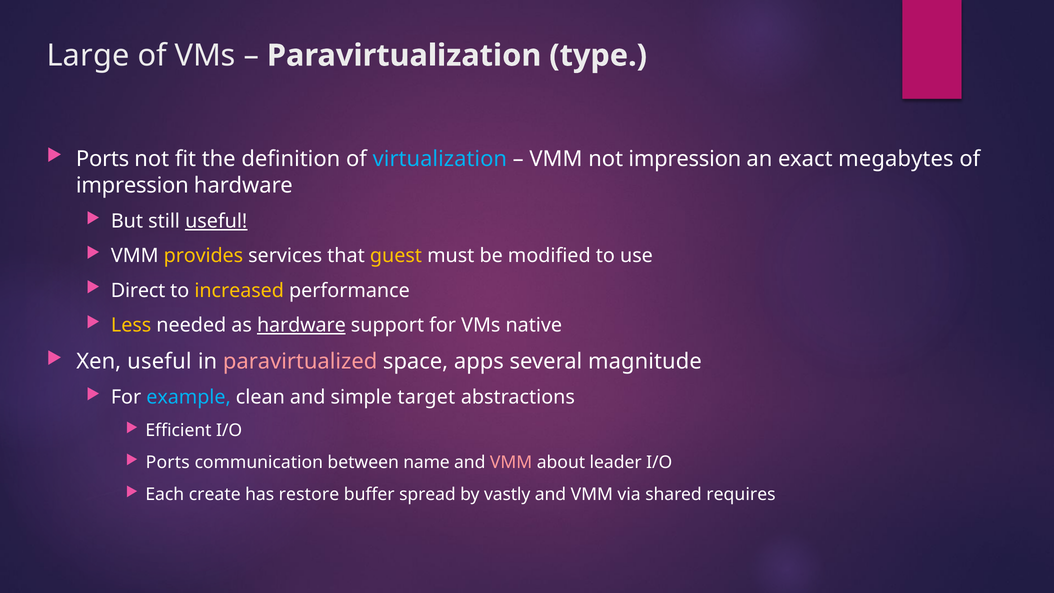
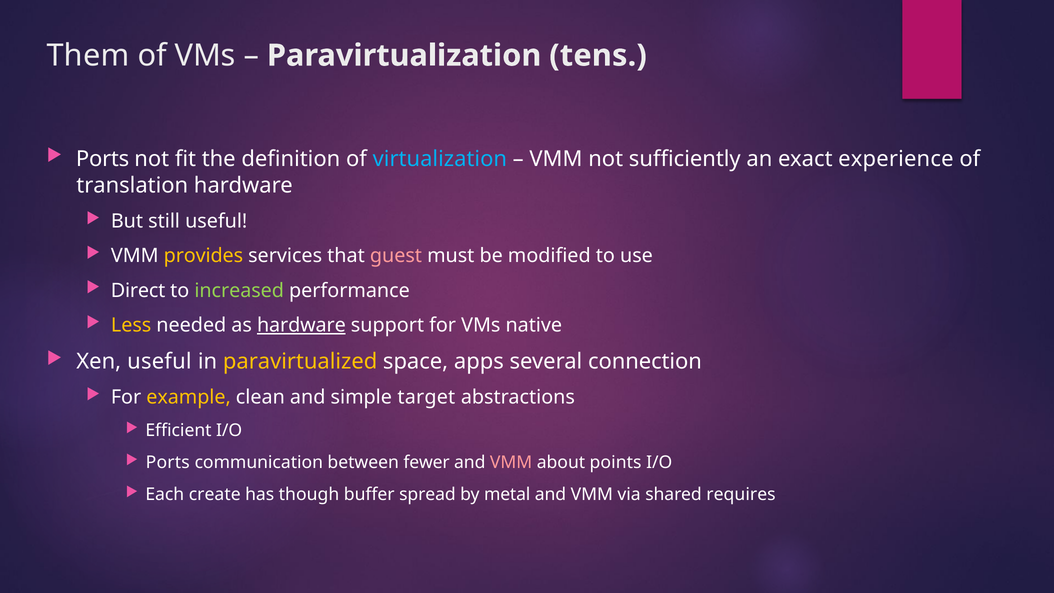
Large: Large -> Them
type: type -> tens
not impression: impression -> sufficiently
megabytes: megabytes -> experience
impression at (132, 185): impression -> translation
useful at (216, 221) underline: present -> none
guest colour: yellow -> pink
increased colour: yellow -> light green
paravirtualized colour: pink -> yellow
magnitude: magnitude -> connection
example colour: light blue -> yellow
name: name -> fewer
leader: leader -> points
restore: restore -> though
vastly: vastly -> metal
